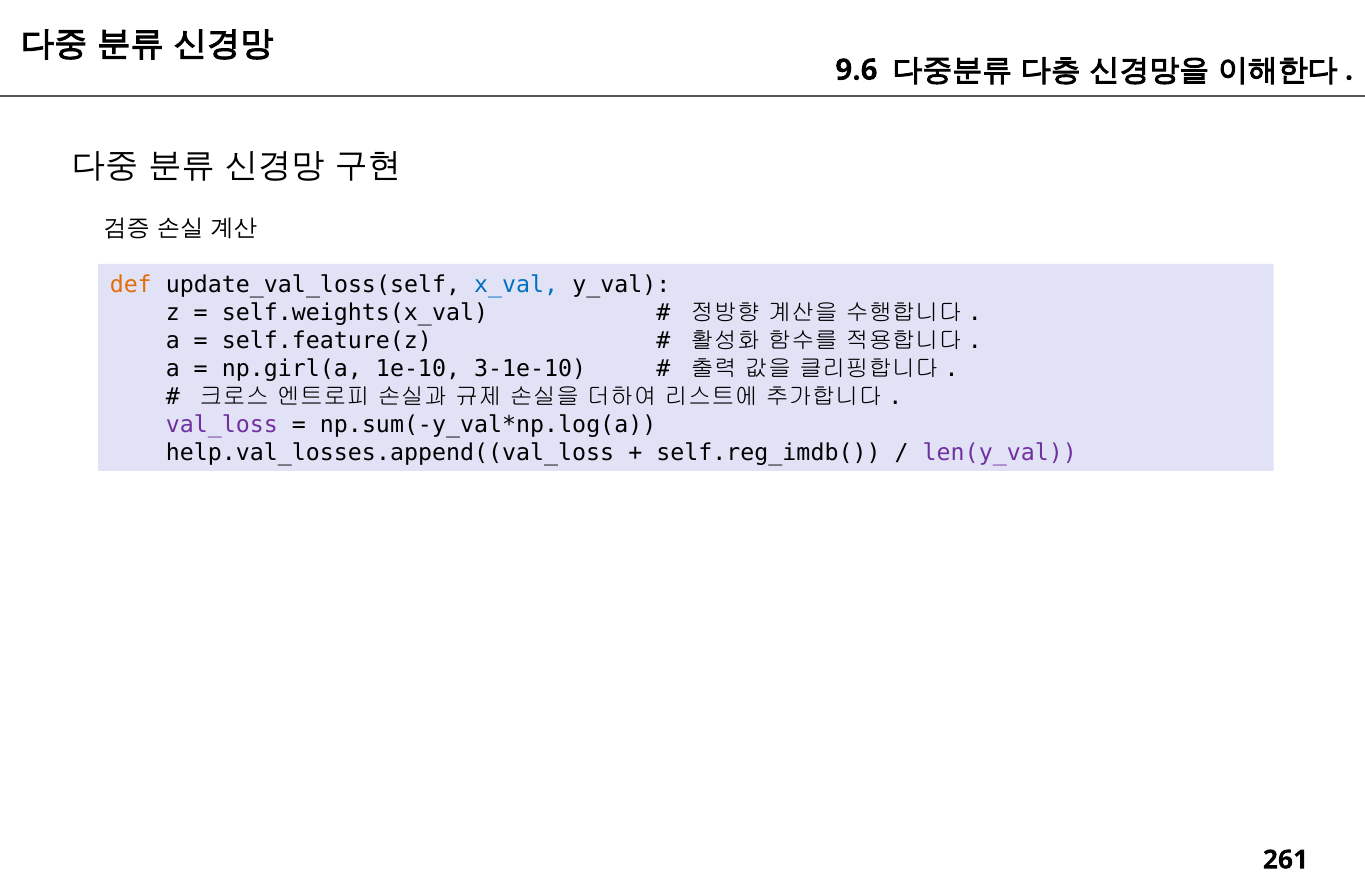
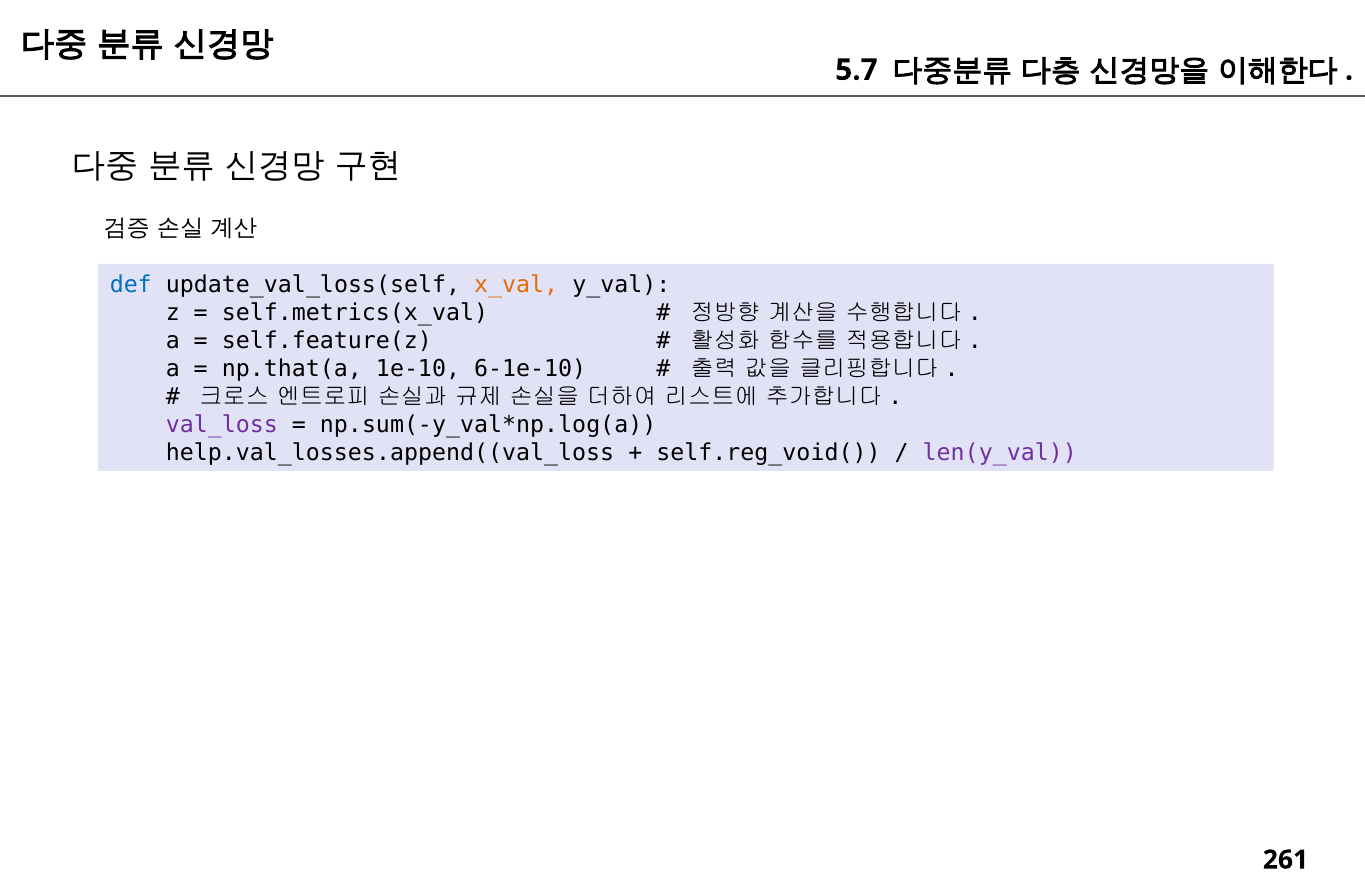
9.6: 9.6 -> 5.7
def colour: orange -> blue
x_val colour: blue -> orange
self.weights(x_val: self.weights(x_val -> self.metrics(x_val
np.girl(a: np.girl(a -> np.that(a
3-1e-10: 3-1e-10 -> 6-1e-10
self.reg_imdb(: self.reg_imdb( -> self.reg_void(
